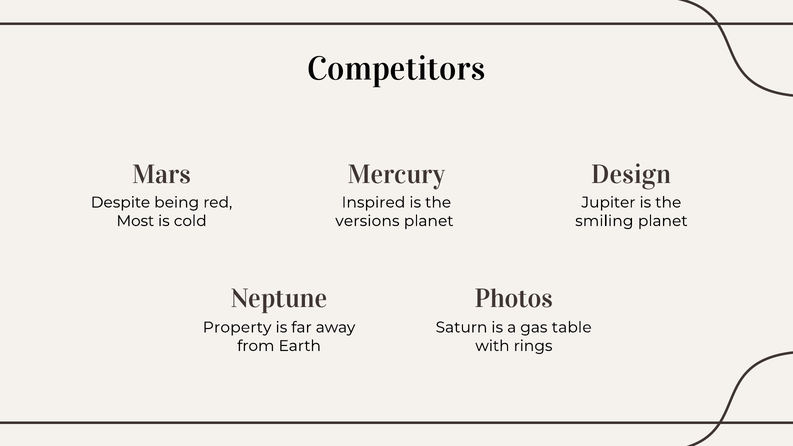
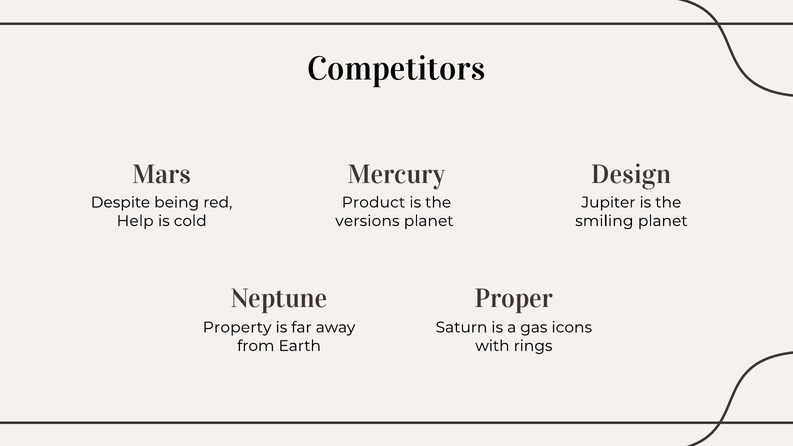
Inspired: Inspired -> Product
Most: Most -> Help
Photos: Photos -> Proper
table: table -> icons
